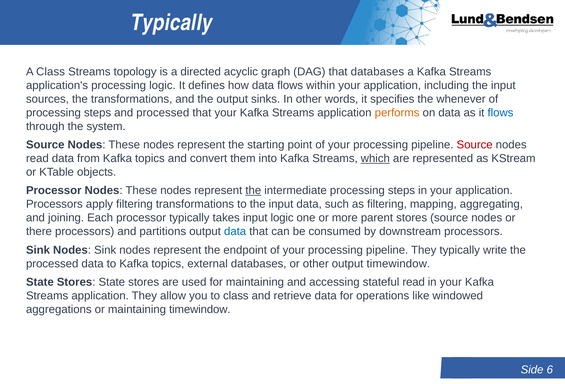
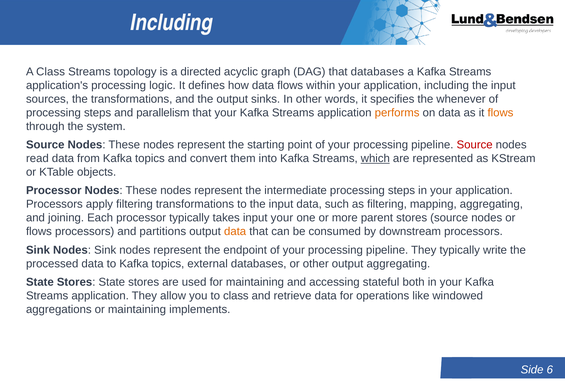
Typically at (171, 23): Typically -> Including
and processed: processed -> parallelism
flows at (500, 113) colour: blue -> orange
the at (253, 191) underline: present -> none
input logic: logic -> your
there at (39, 232): there -> flows
data at (235, 232) colour: blue -> orange
output timewindow: timewindow -> aggregating
stateful read: read -> both
maintaining timewindow: timewindow -> implements
